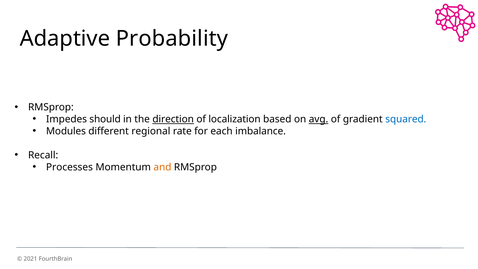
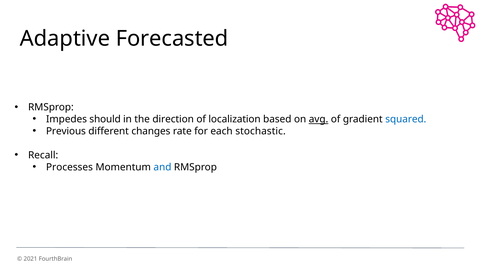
Probability: Probability -> Forecasted
direction underline: present -> none
Modules: Modules -> Previous
regional: regional -> changes
imbalance: imbalance -> stochastic
and colour: orange -> blue
